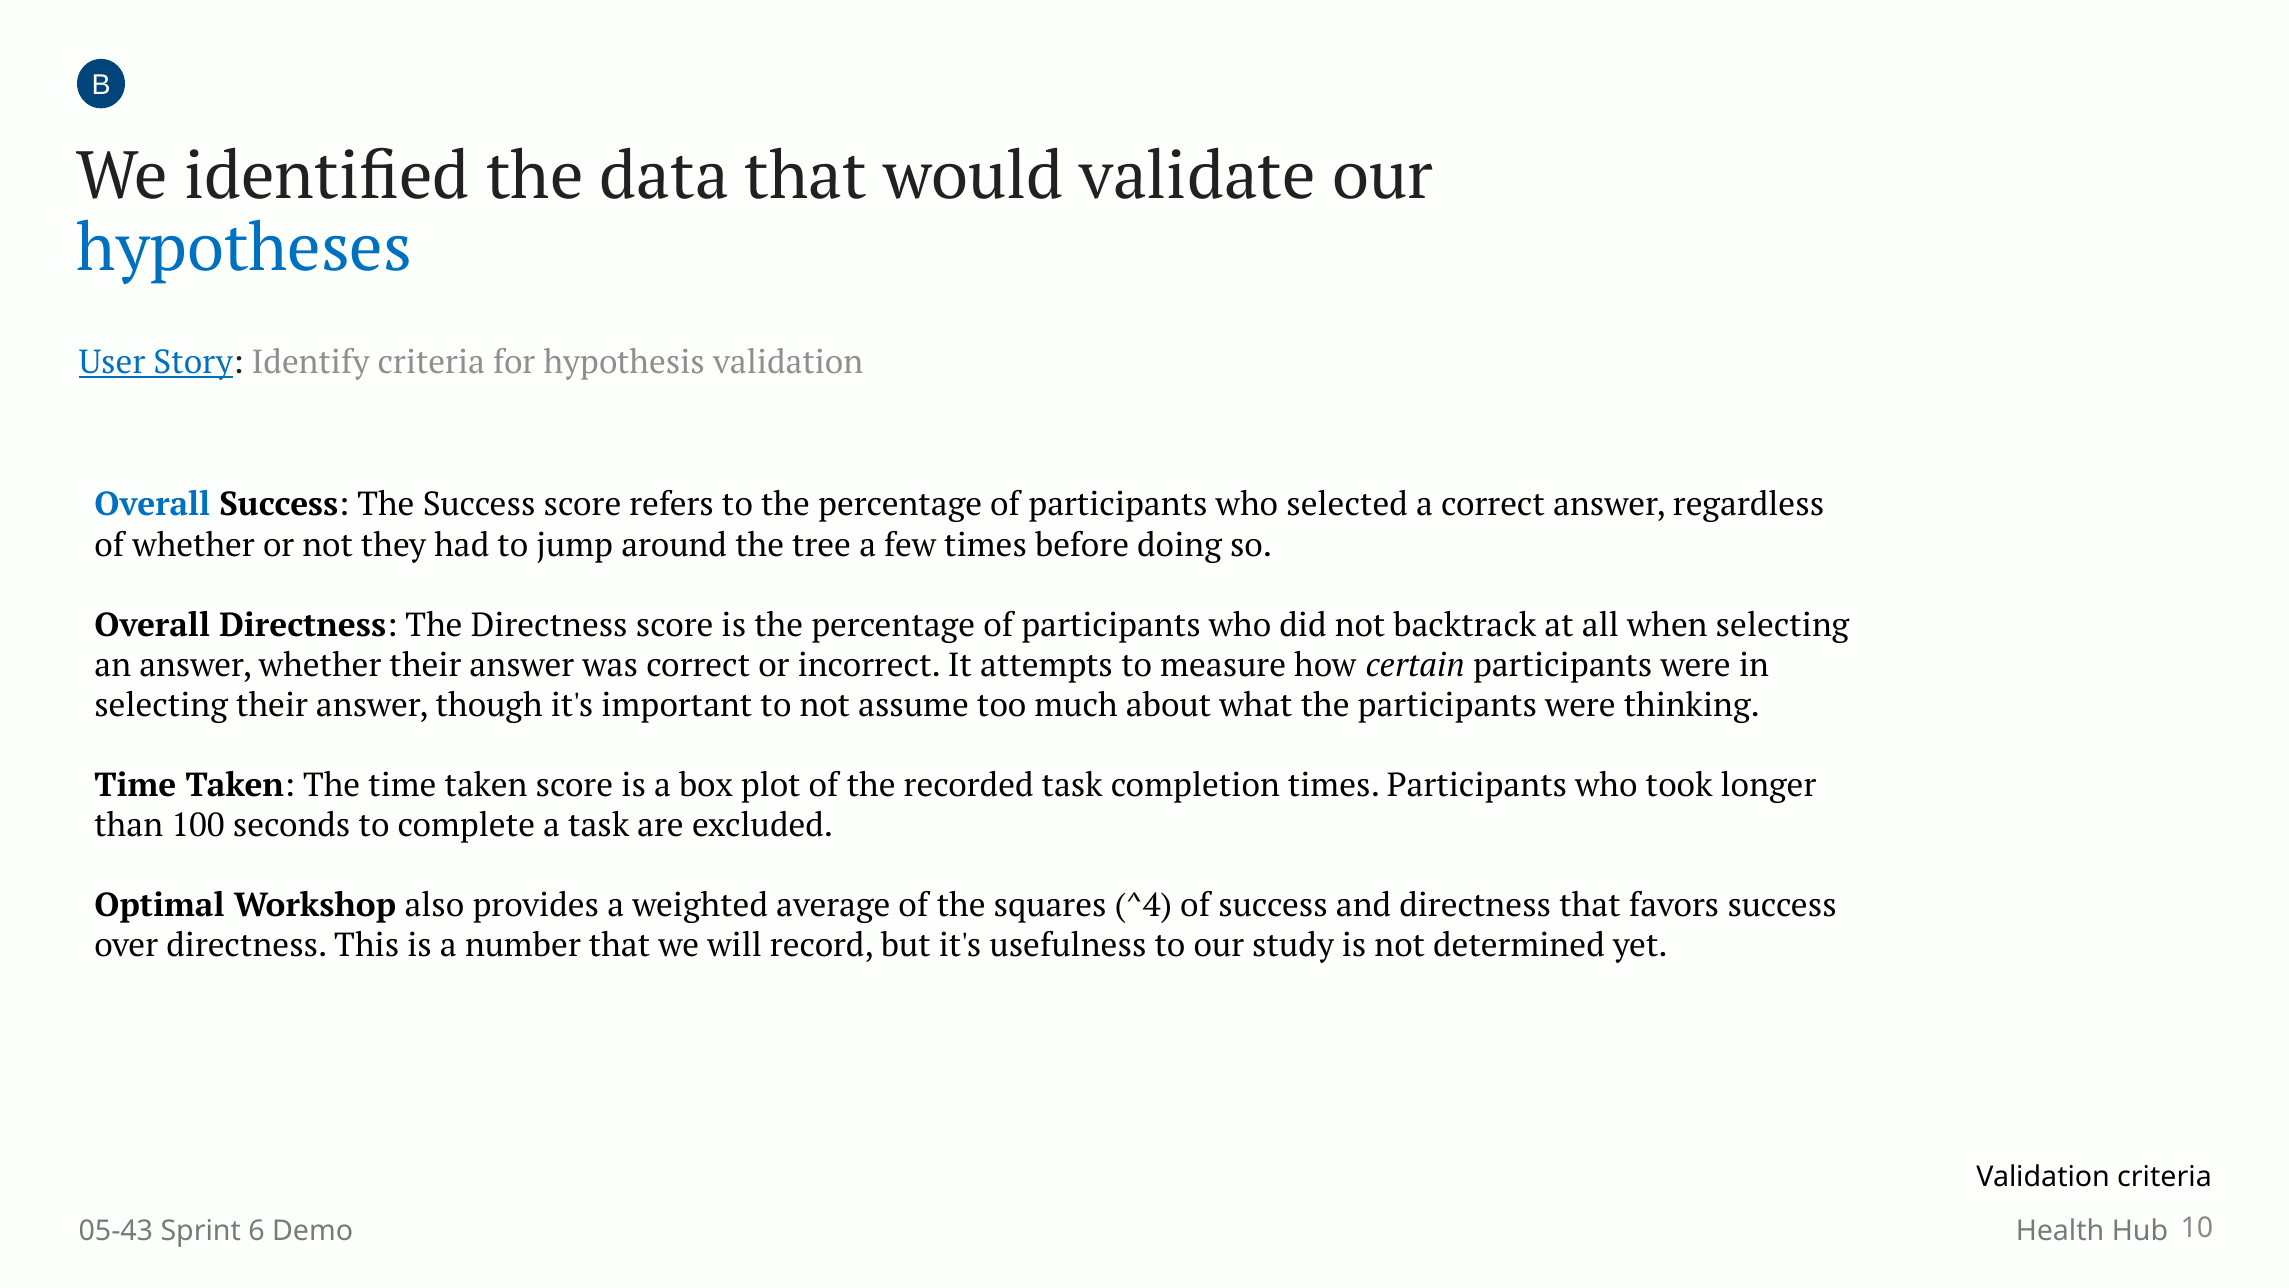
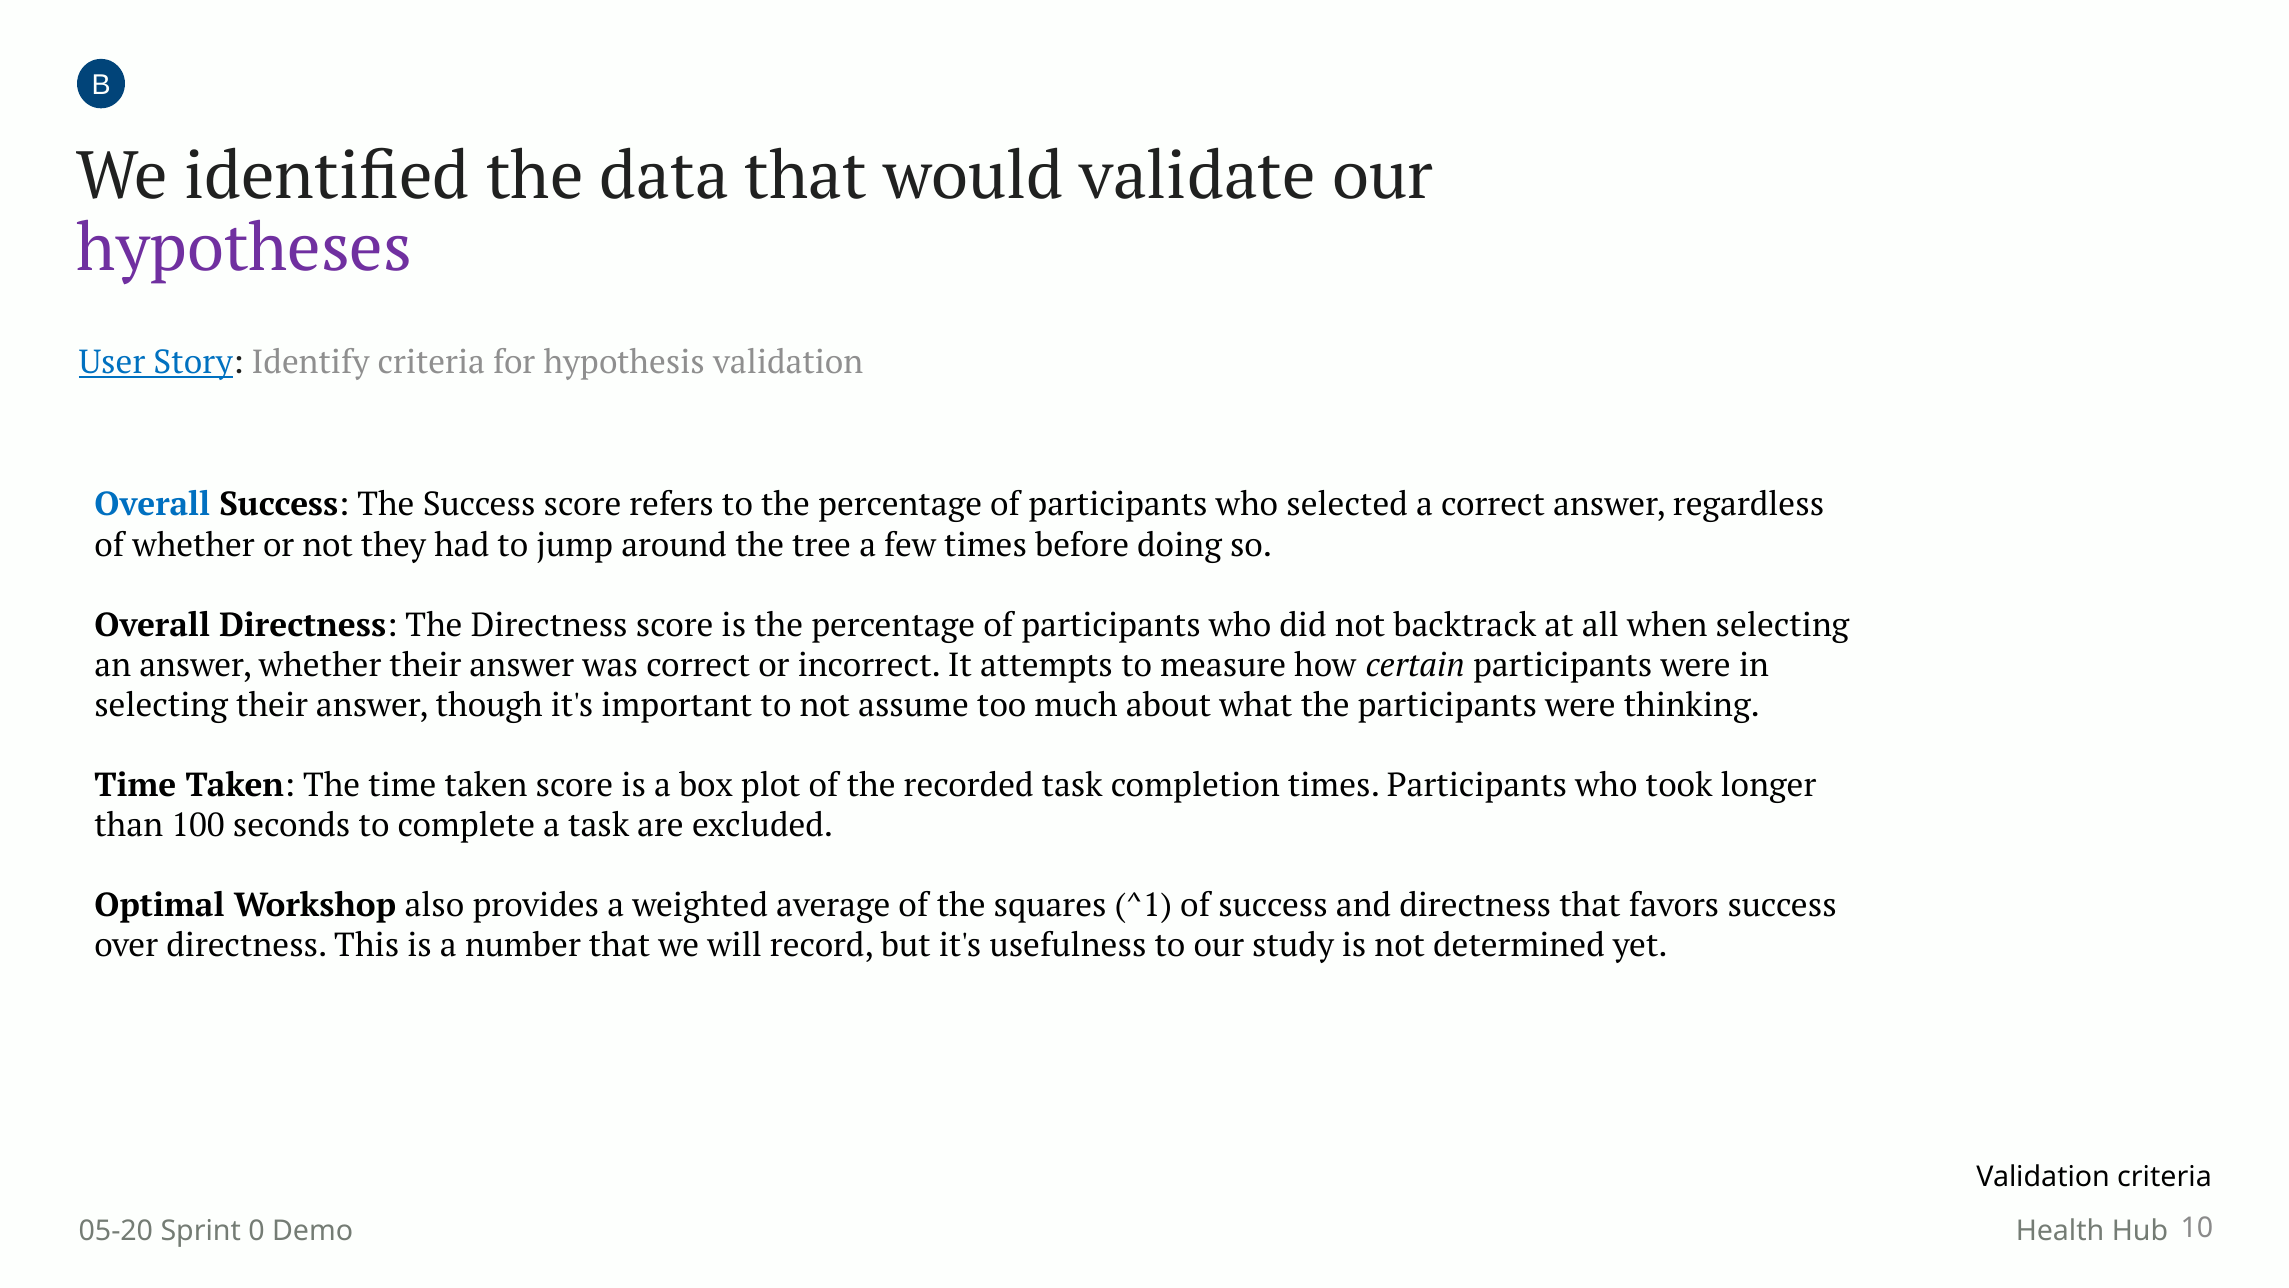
hypotheses colour: blue -> purple
^4: ^4 -> ^1
05-43: 05-43 -> 05-20
6: 6 -> 0
